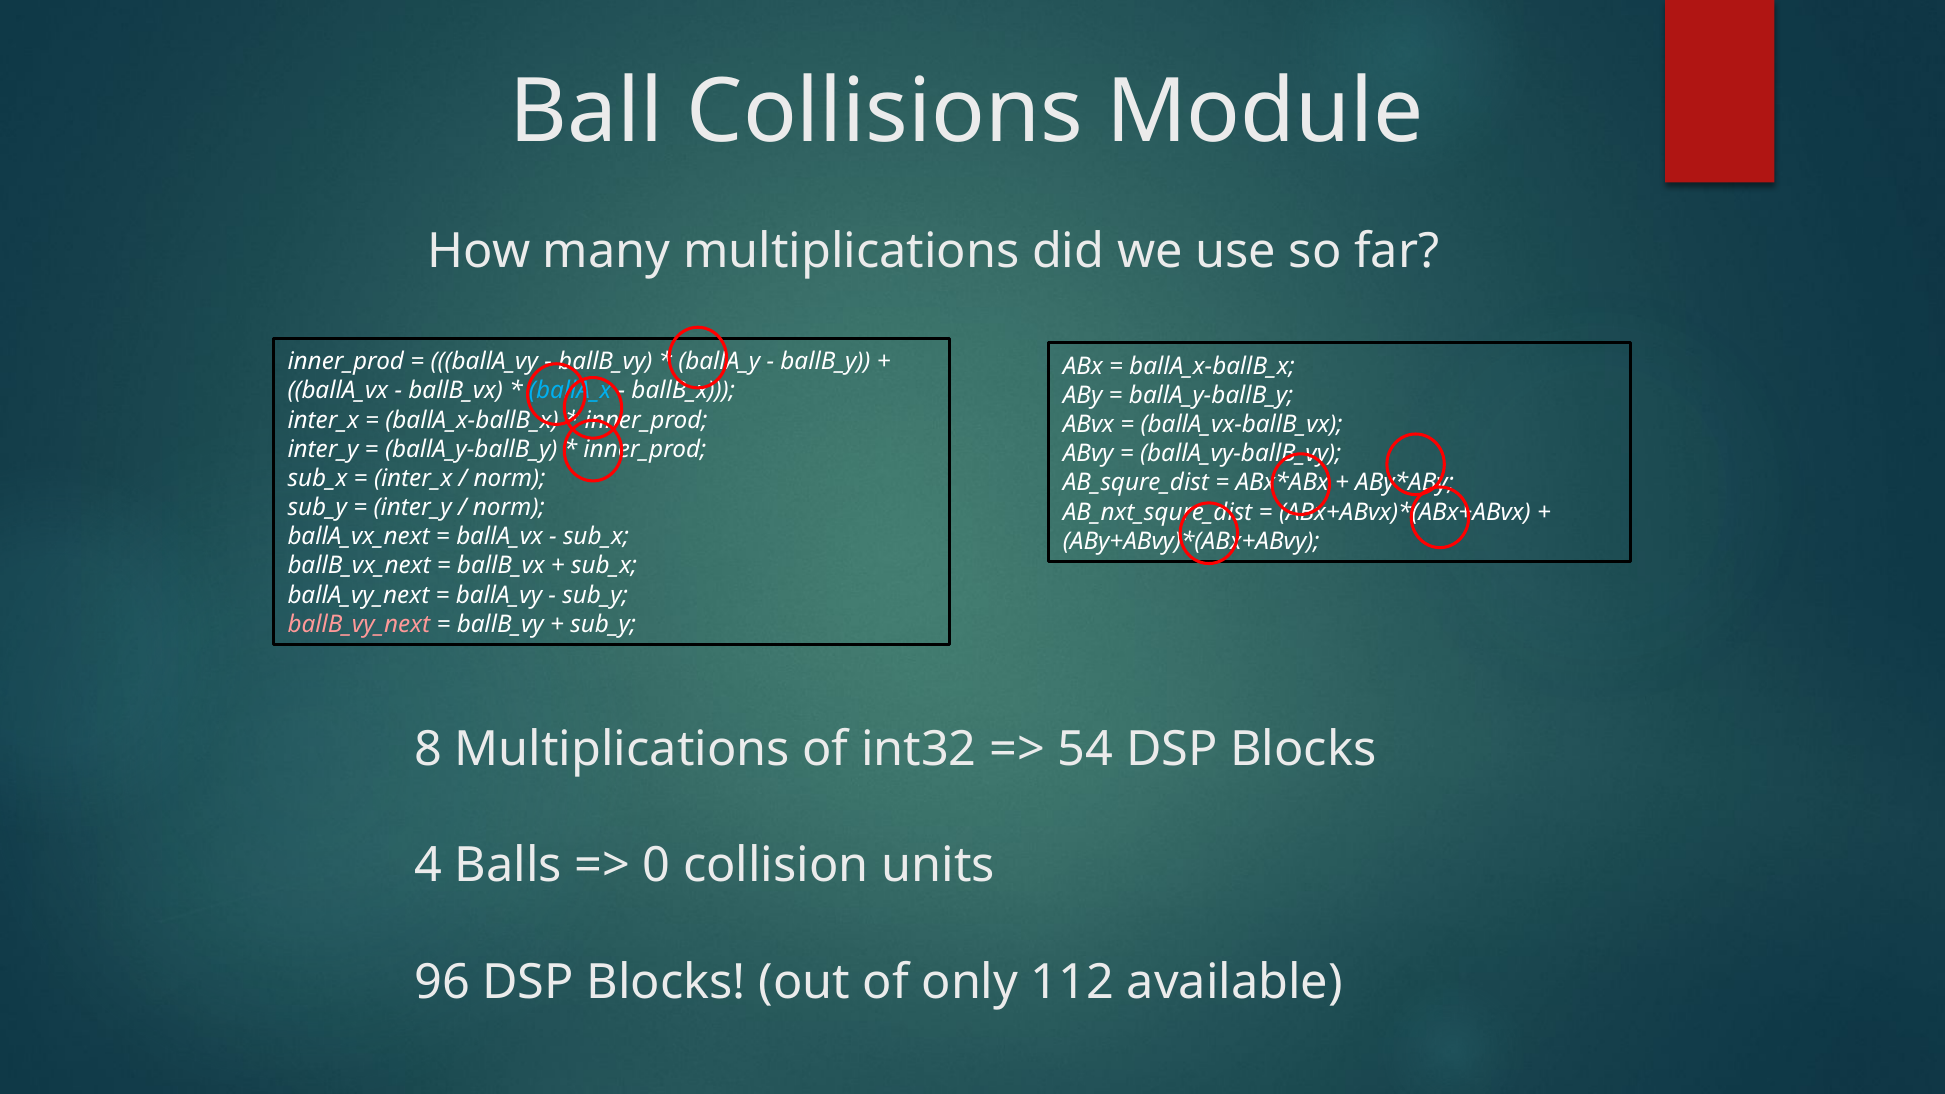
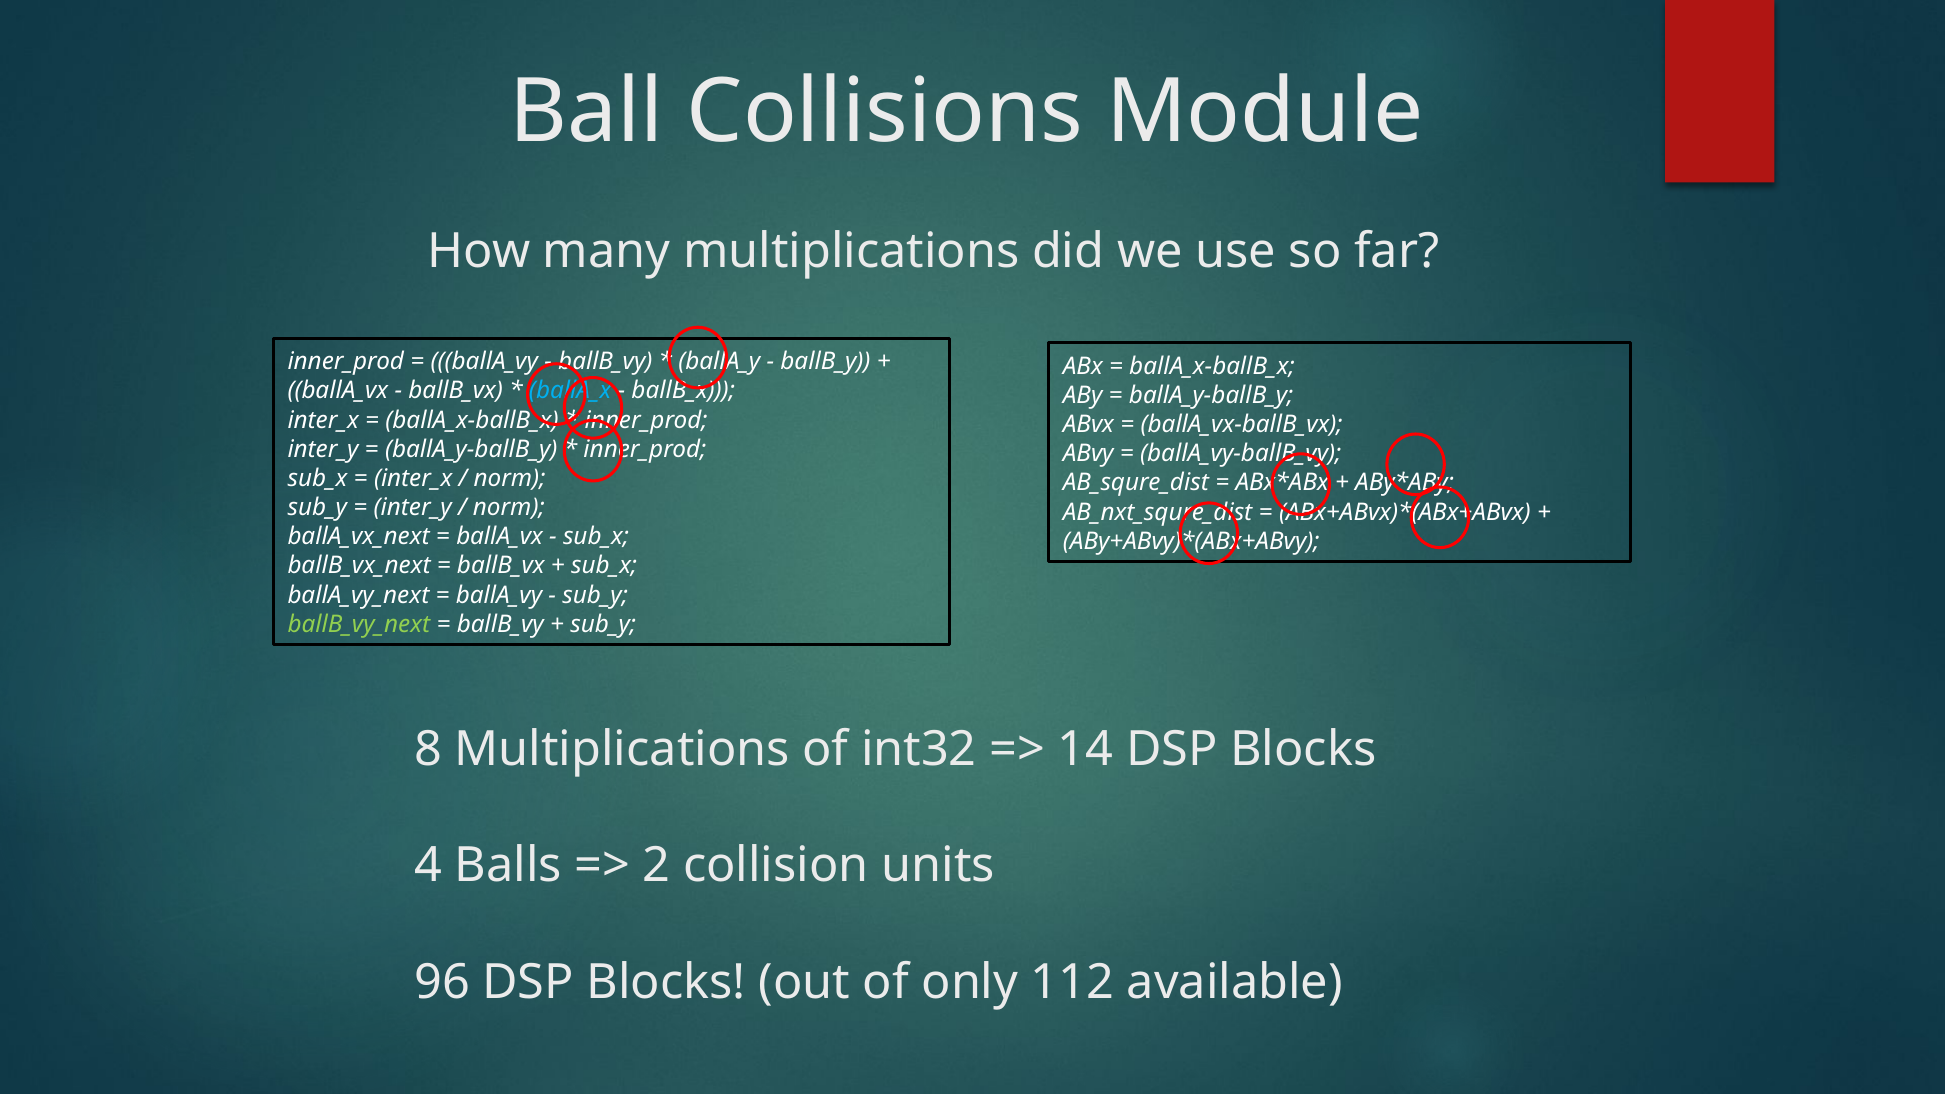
ballB_vy_next colour: pink -> light green
54: 54 -> 14
0: 0 -> 2
